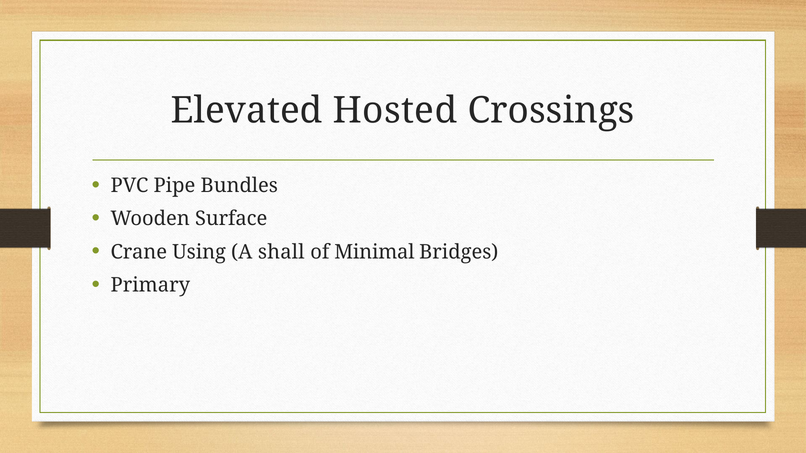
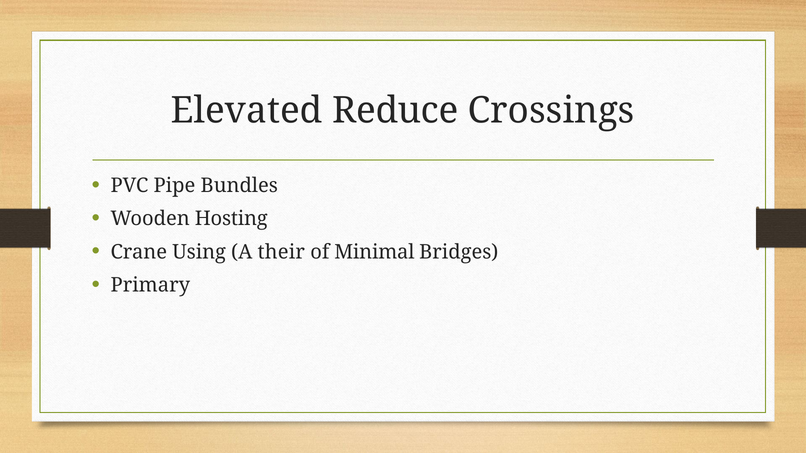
Hosted: Hosted -> Reduce
Surface: Surface -> Hosting
shall: shall -> their
